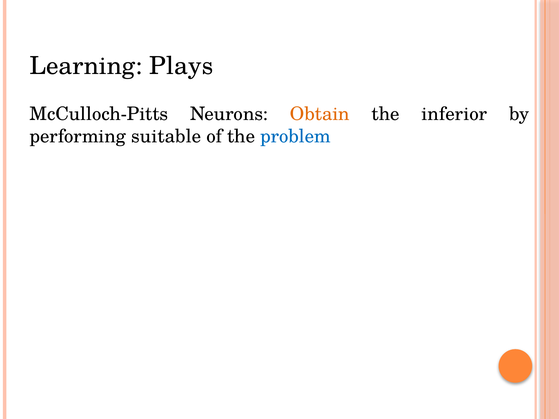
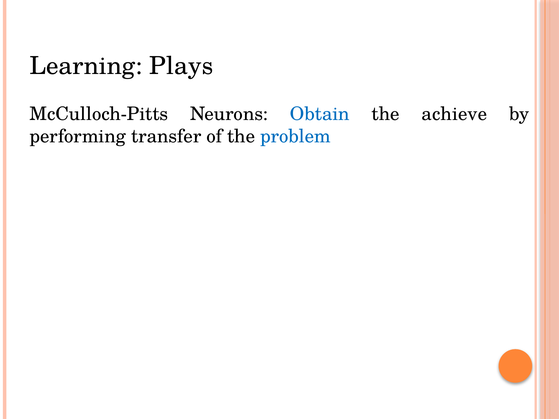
Obtain colour: orange -> blue
inferior: inferior -> achieve
suitable: suitable -> transfer
